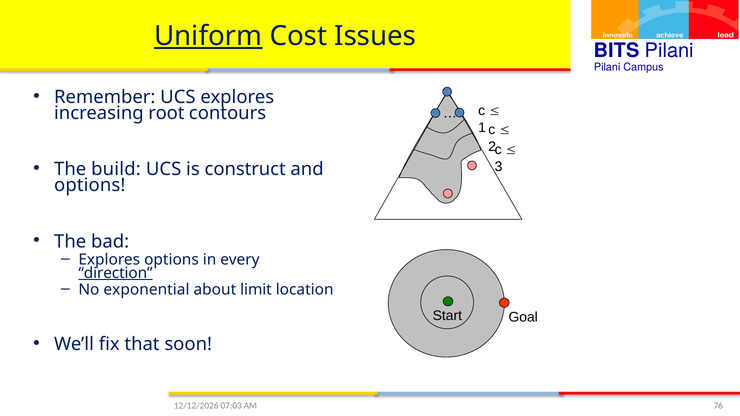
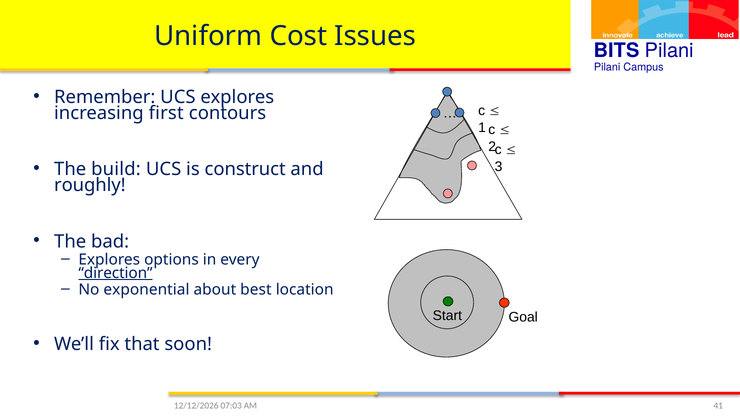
Uniform underline: present -> none
root: root -> first
options at (90, 185): options -> roughly
limit: limit -> best
76: 76 -> 41
